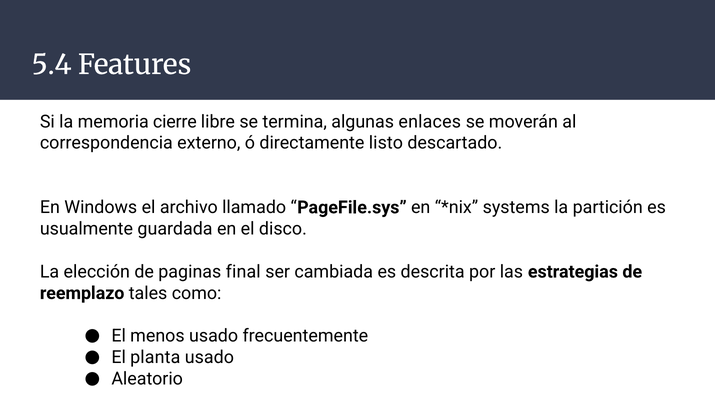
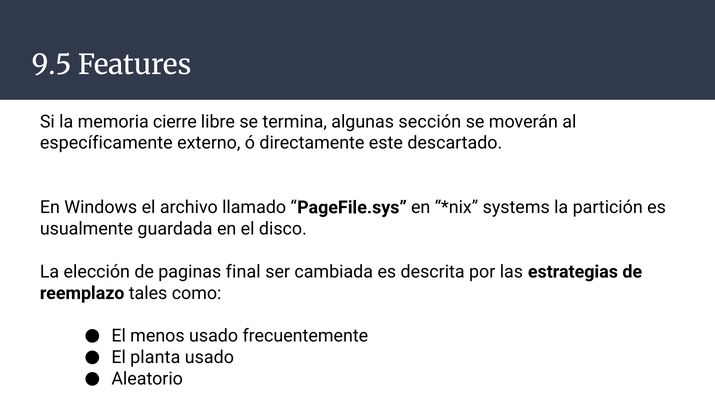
5.4: 5.4 -> 9.5
enlaces: enlaces -> sección
correspondencia: correspondencia -> específicamente
listo: listo -> este
